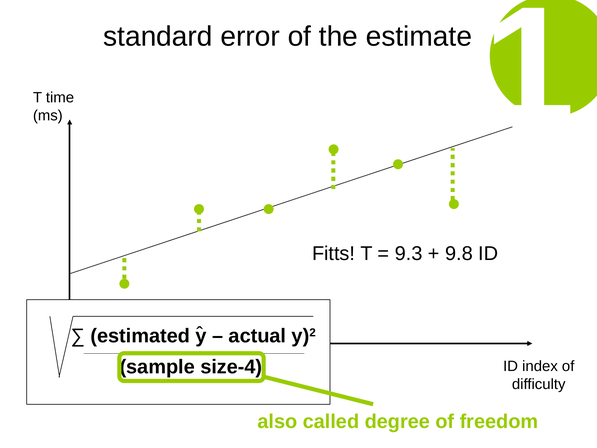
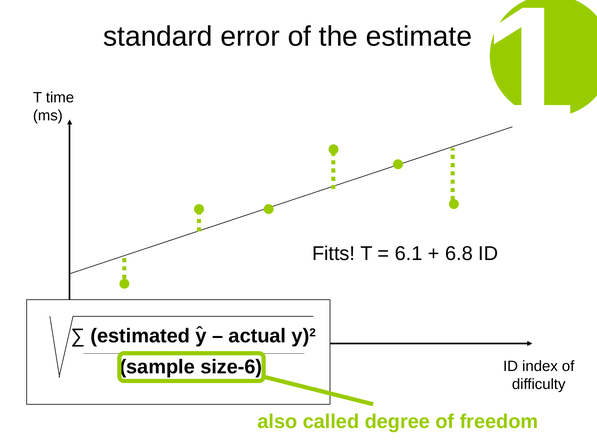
9.3: 9.3 -> 6.1
9.8: 9.8 -> 6.8
size-4: size-4 -> size-6
